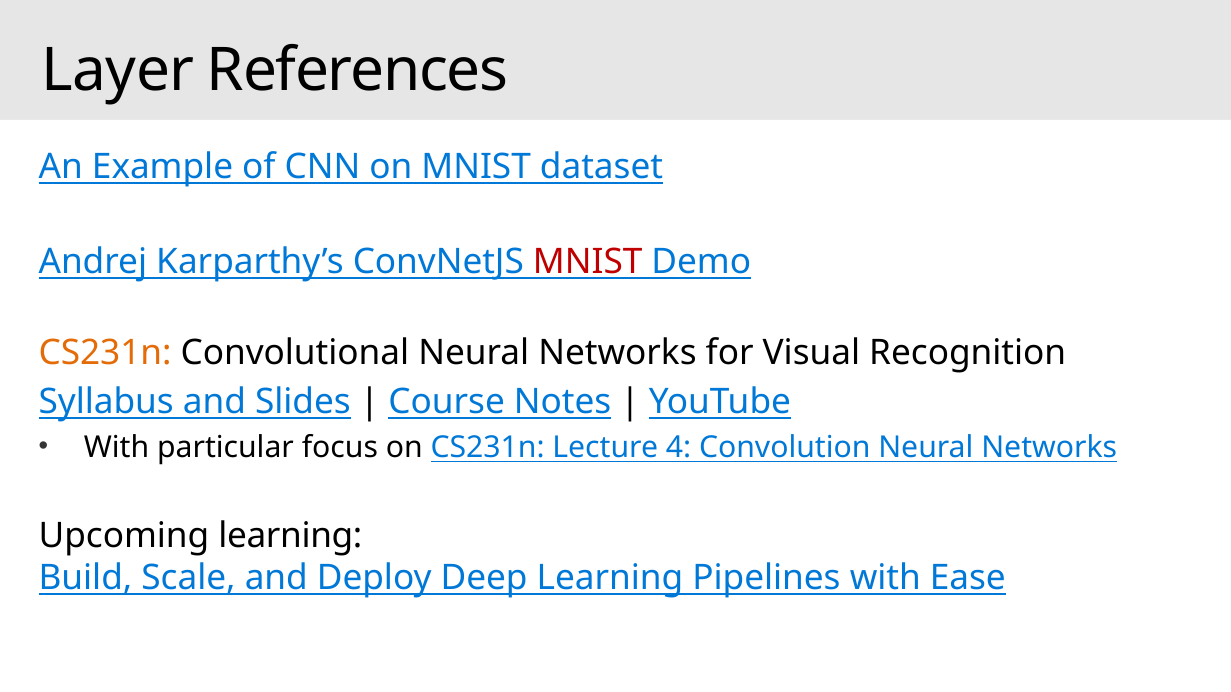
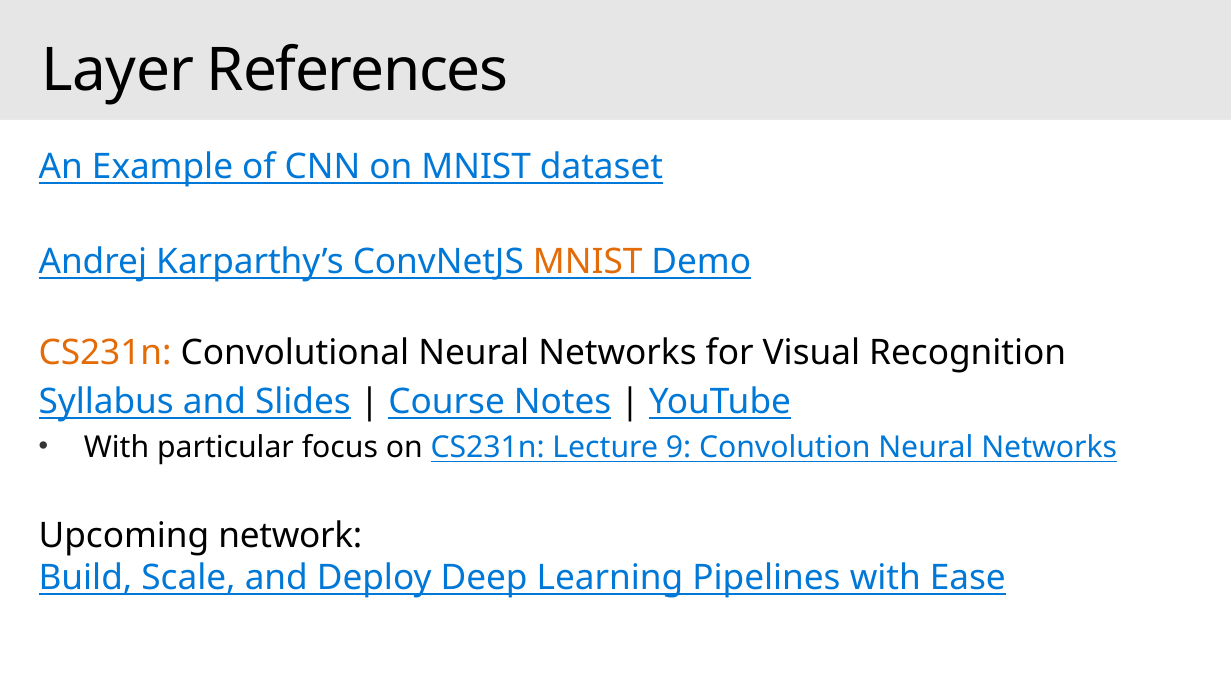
MNIST at (588, 262) colour: red -> orange
4: 4 -> 9
Upcoming learning: learning -> network
